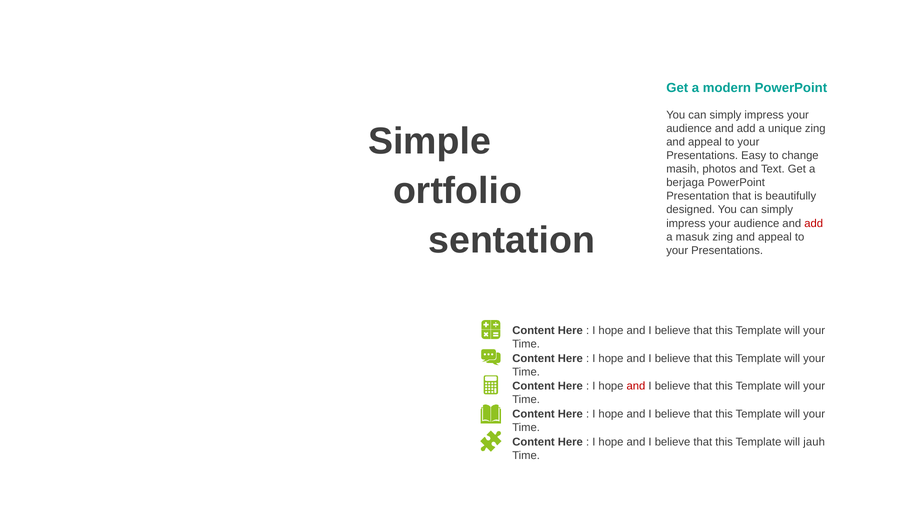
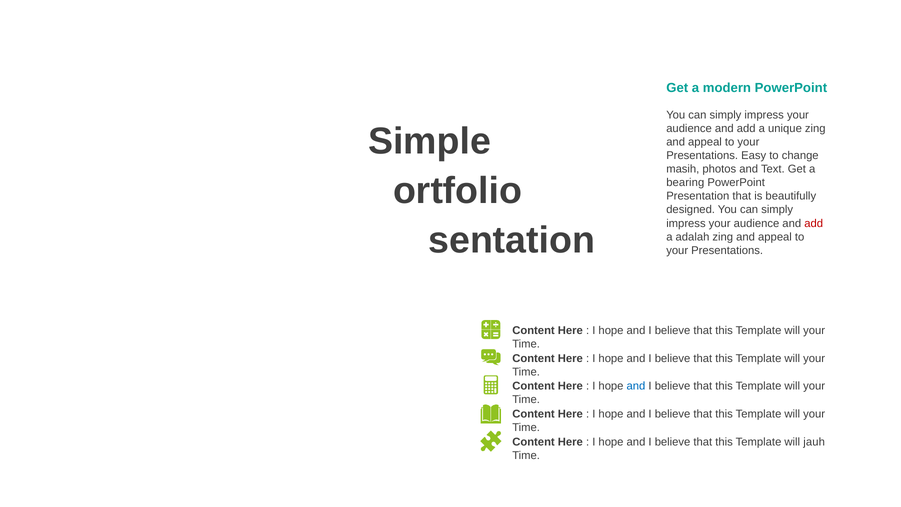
berjaga: berjaga -> bearing
masuk: masuk -> adalah
and at (636, 386) colour: red -> blue
